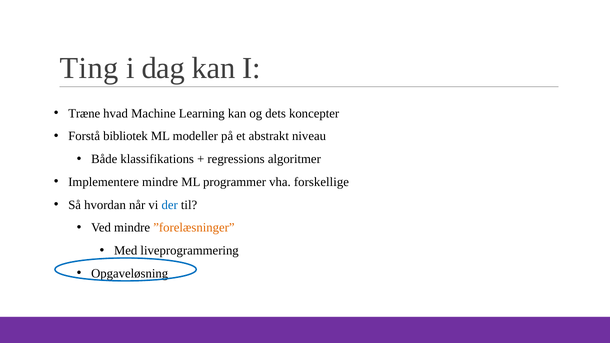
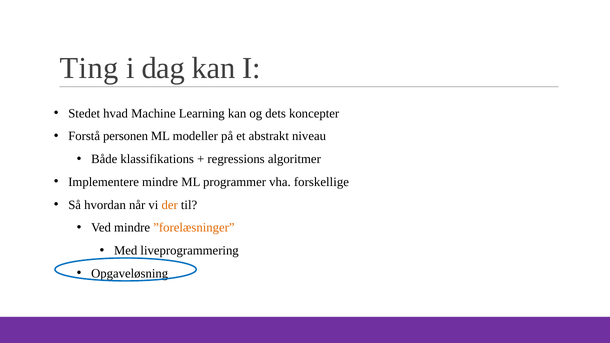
Træne: Træne -> Stedet
bibliotek: bibliotek -> personen
der colour: blue -> orange
